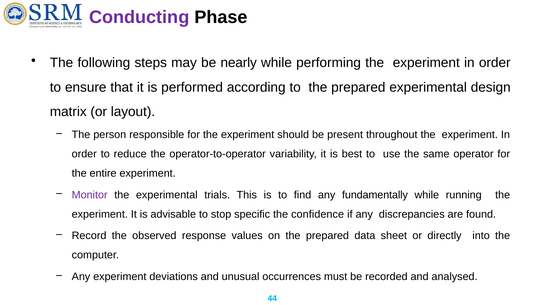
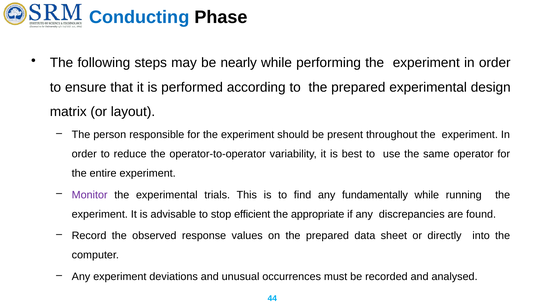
Conducting colour: purple -> blue
specific: specific -> efficient
confidence: confidence -> appropriate
